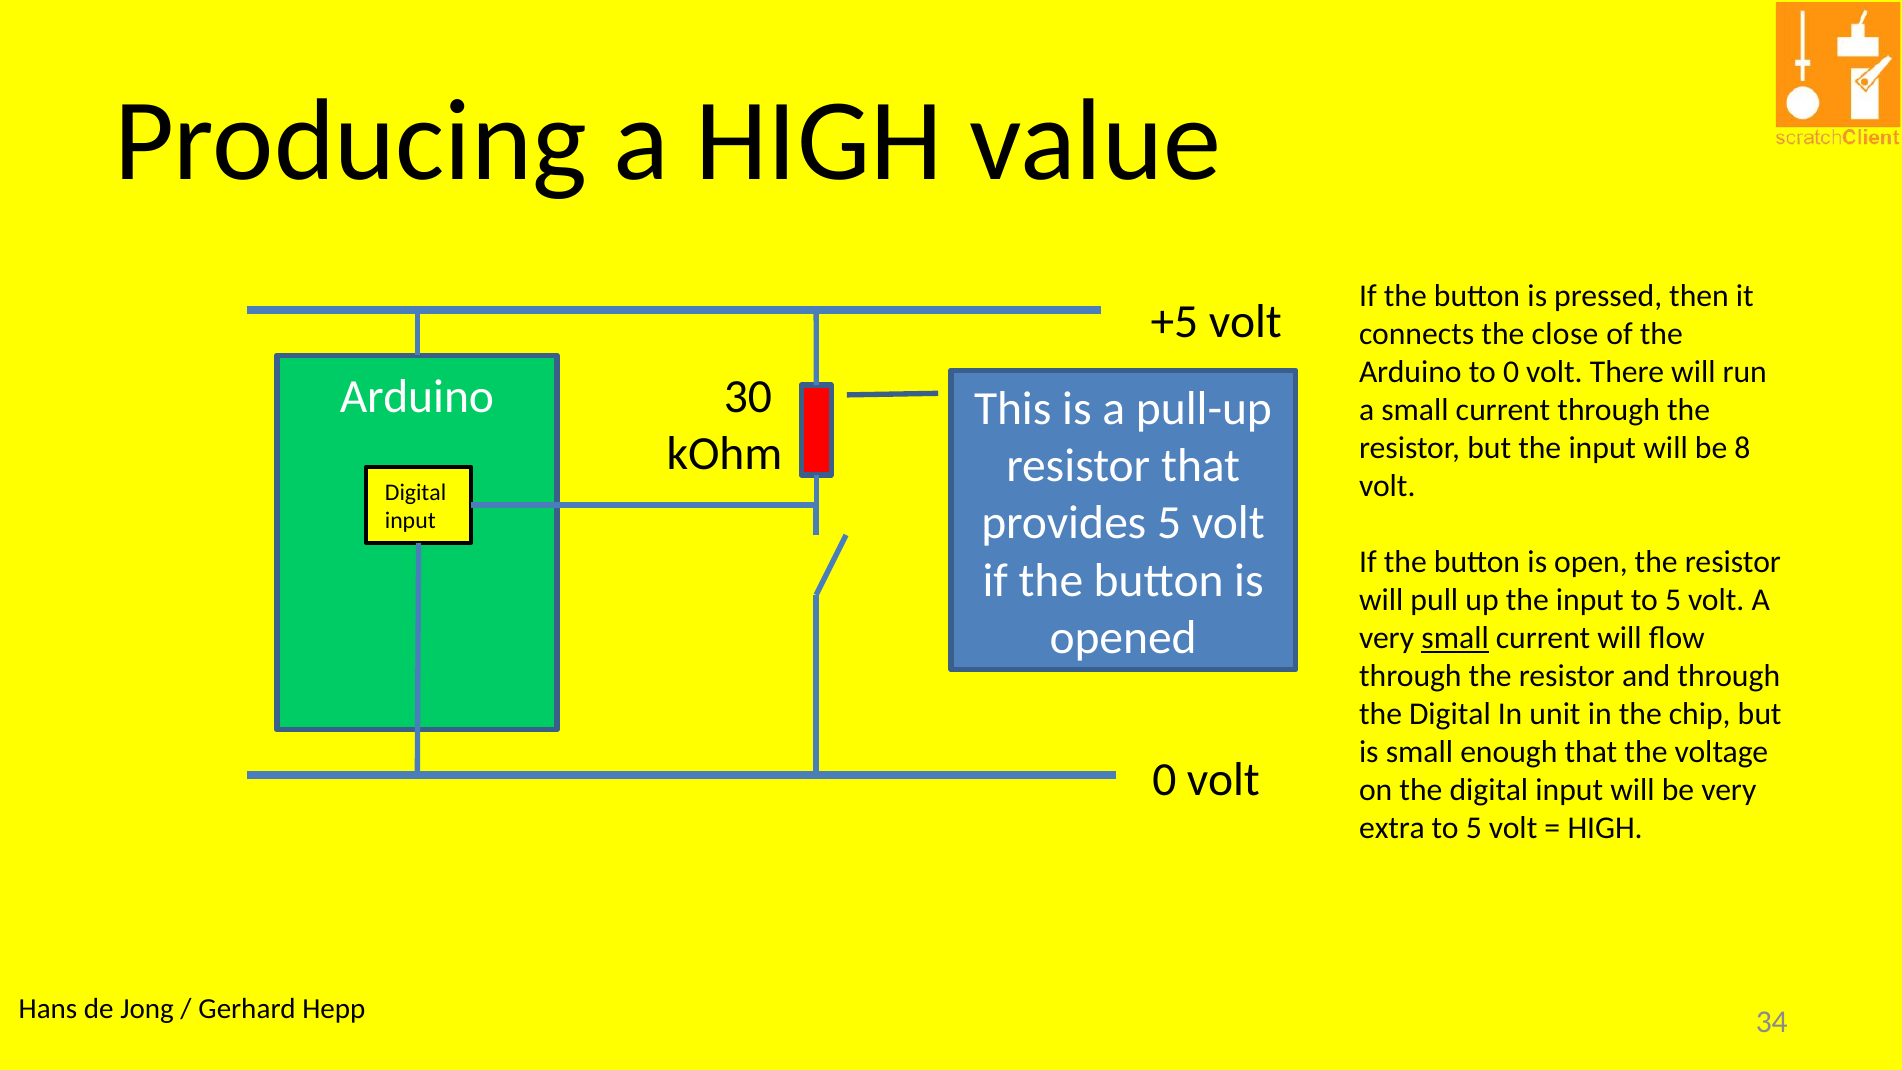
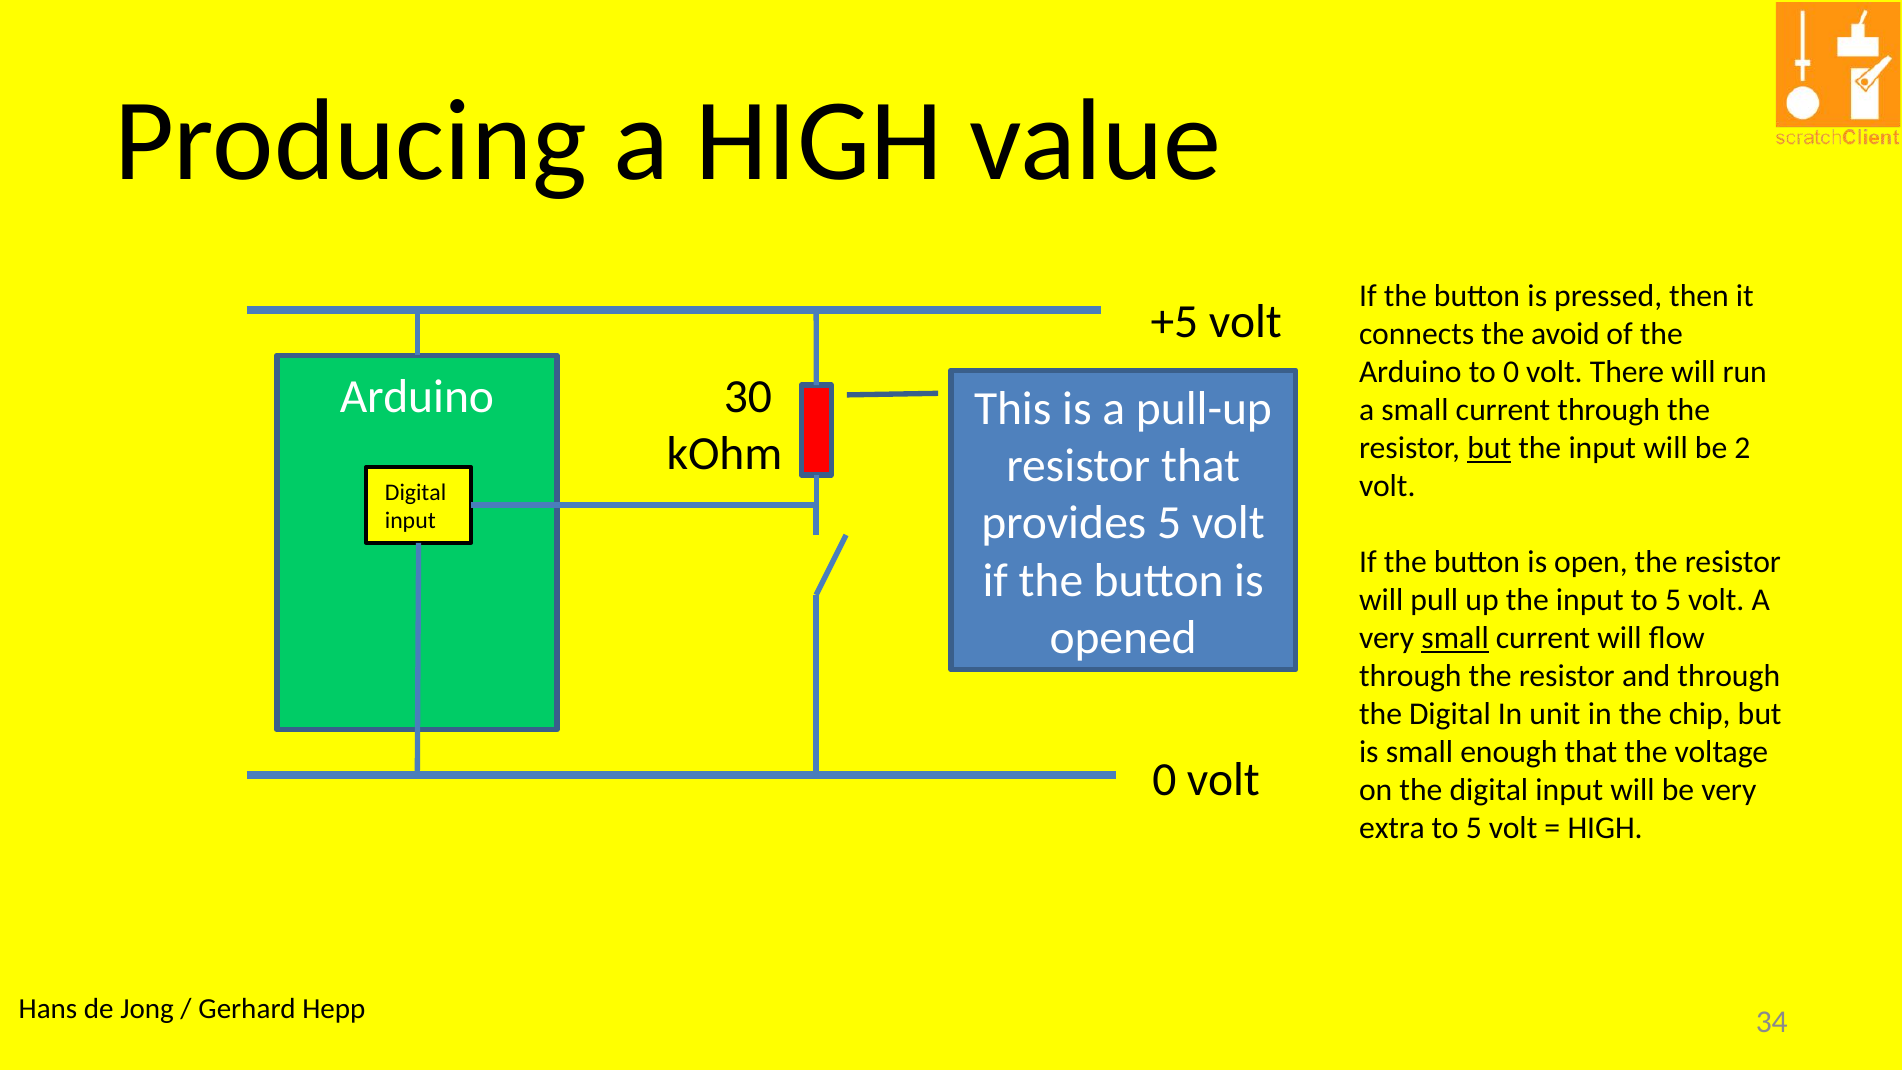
close: close -> avoid
but at (1489, 448) underline: none -> present
8: 8 -> 2
